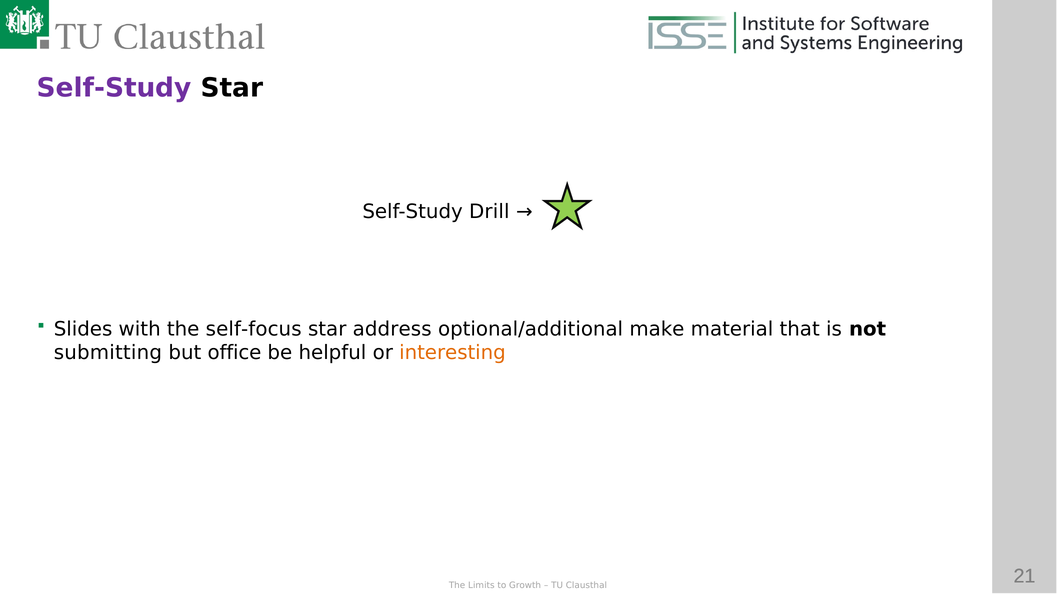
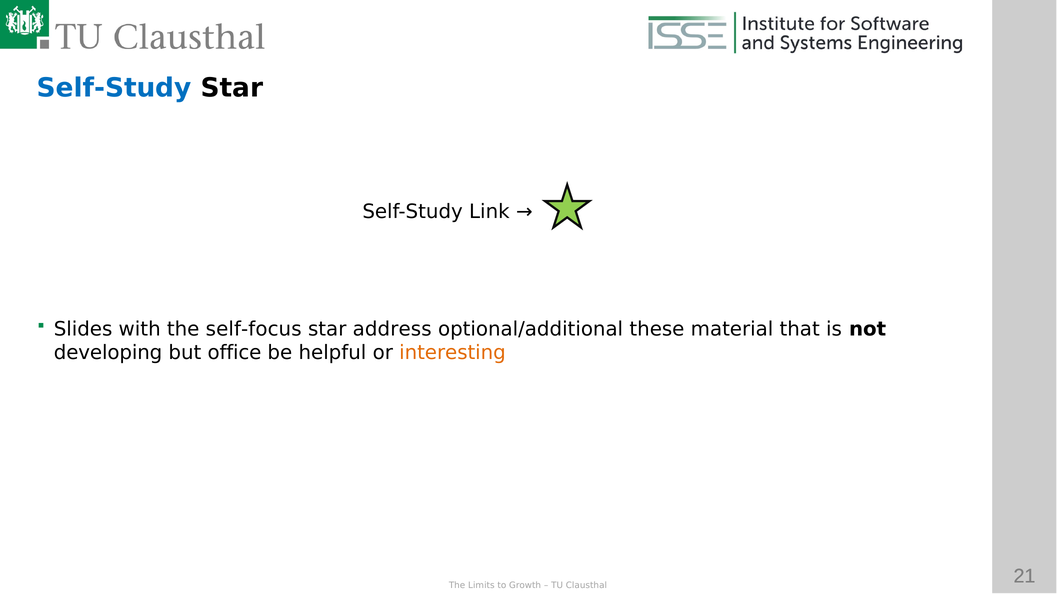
Self-Study at (114, 88) colour: purple -> blue
Drill: Drill -> Link
make: make -> these
submitting: submitting -> developing
